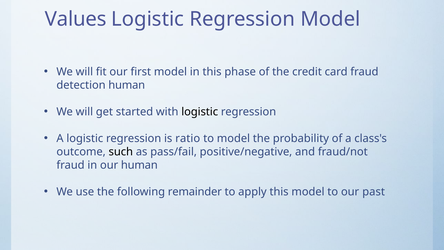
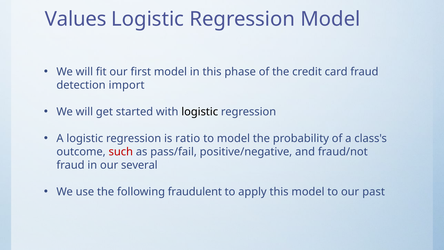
detection human: human -> import
such colour: black -> red
our human: human -> several
remainder: remainder -> fraudulent
